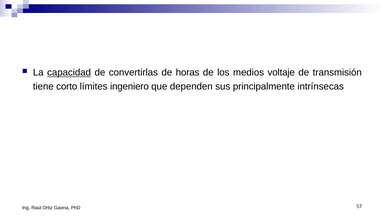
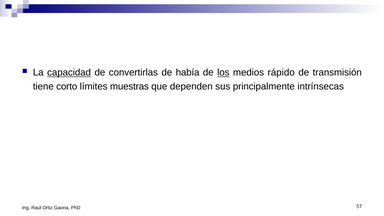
horas: horas -> había
los underline: none -> present
voltaje: voltaje -> rápido
ingeniero: ingeniero -> muestras
